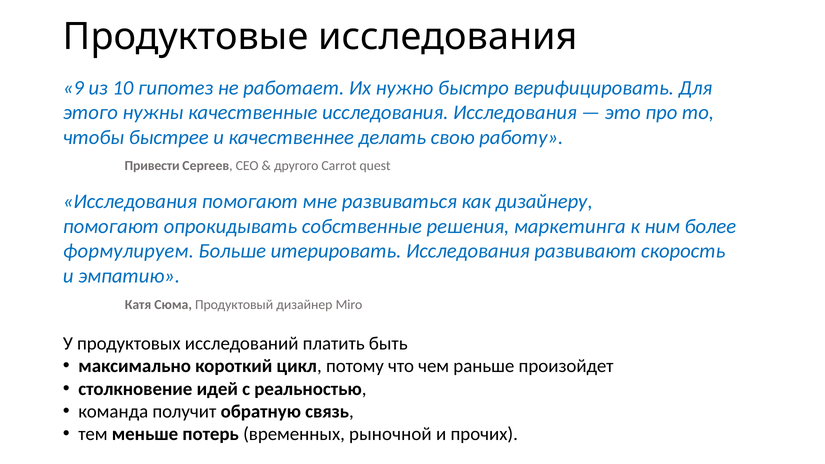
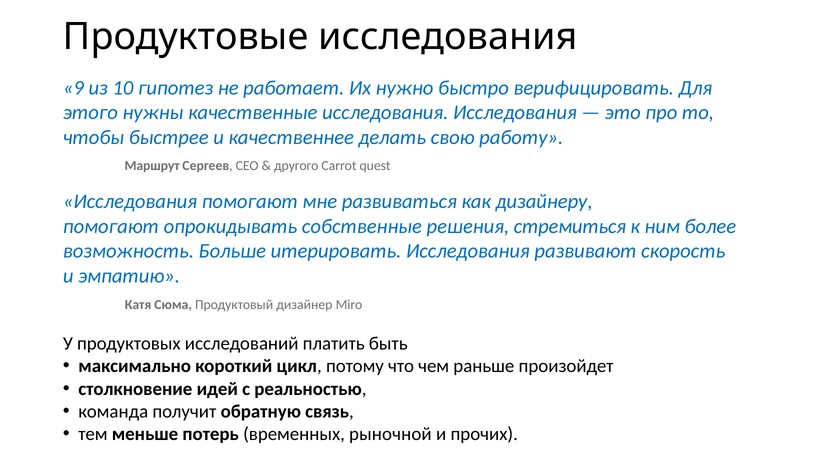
Привести: Привести -> Маршрут
маркетинга: маркетинга -> стремиться
формулируем: формулируем -> возможность
